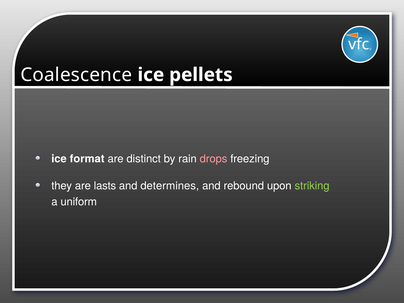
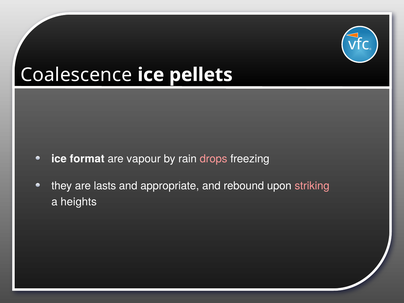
distinct: distinct -> vapour
determines: determines -> appropriate
striking colour: light green -> pink
uniform: uniform -> heights
